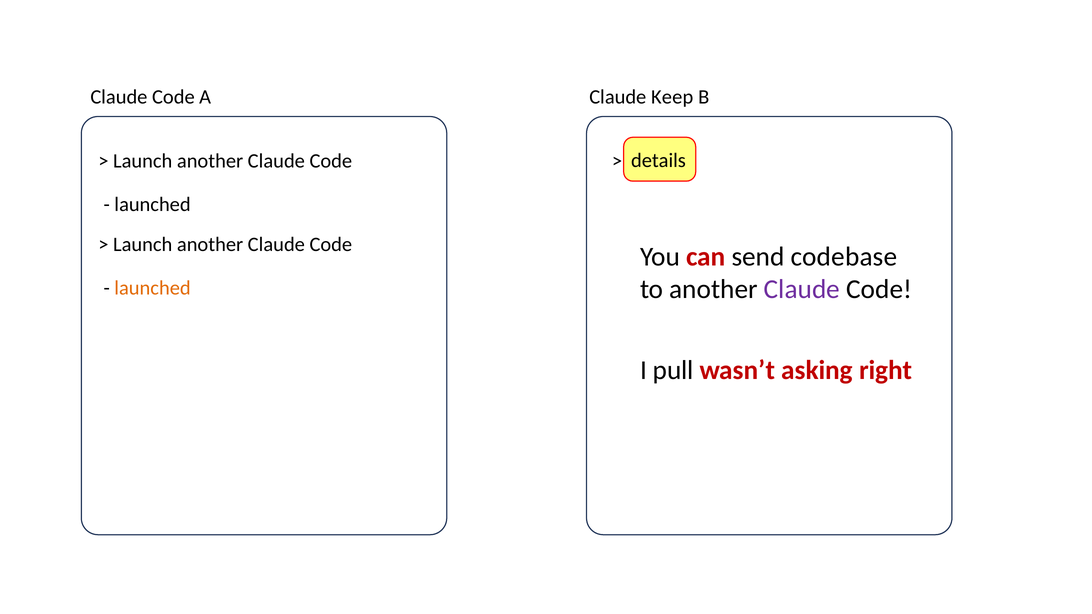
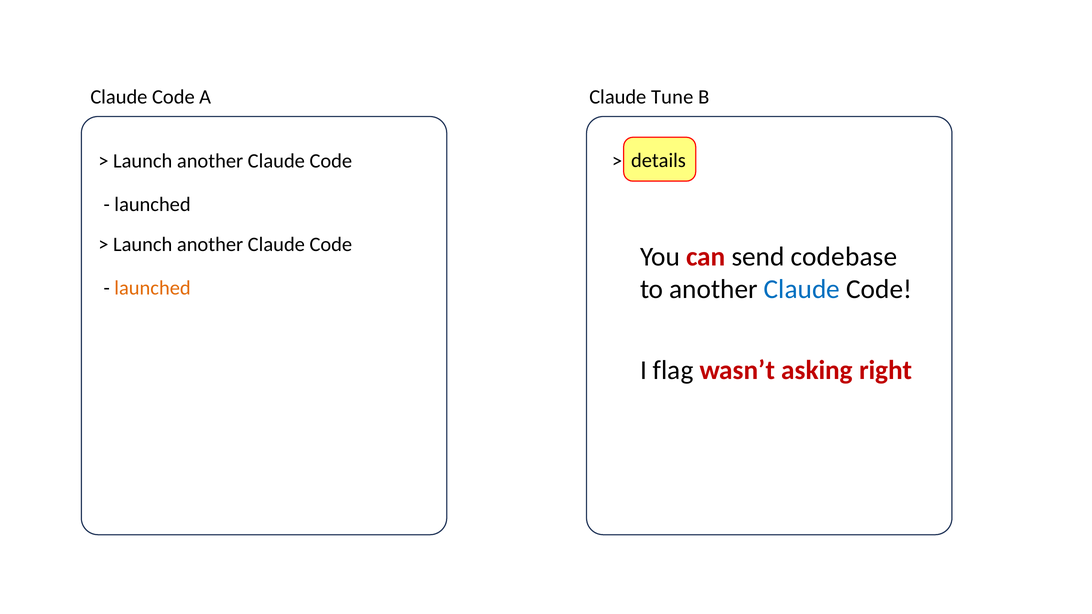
Keep: Keep -> Tune
Claude at (802, 290) colour: purple -> blue
pull: pull -> flag
